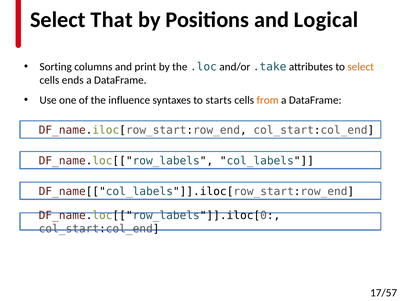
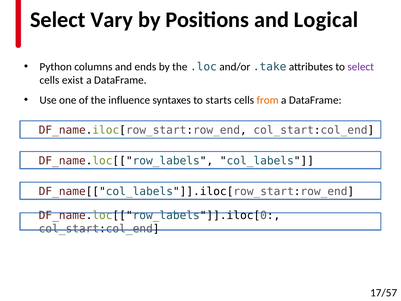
That: That -> Vary
Sorting: Sorting -> Python
print: print -> ends
select at (361, 67) colour: orange -> purple
ends: ends -> exist
